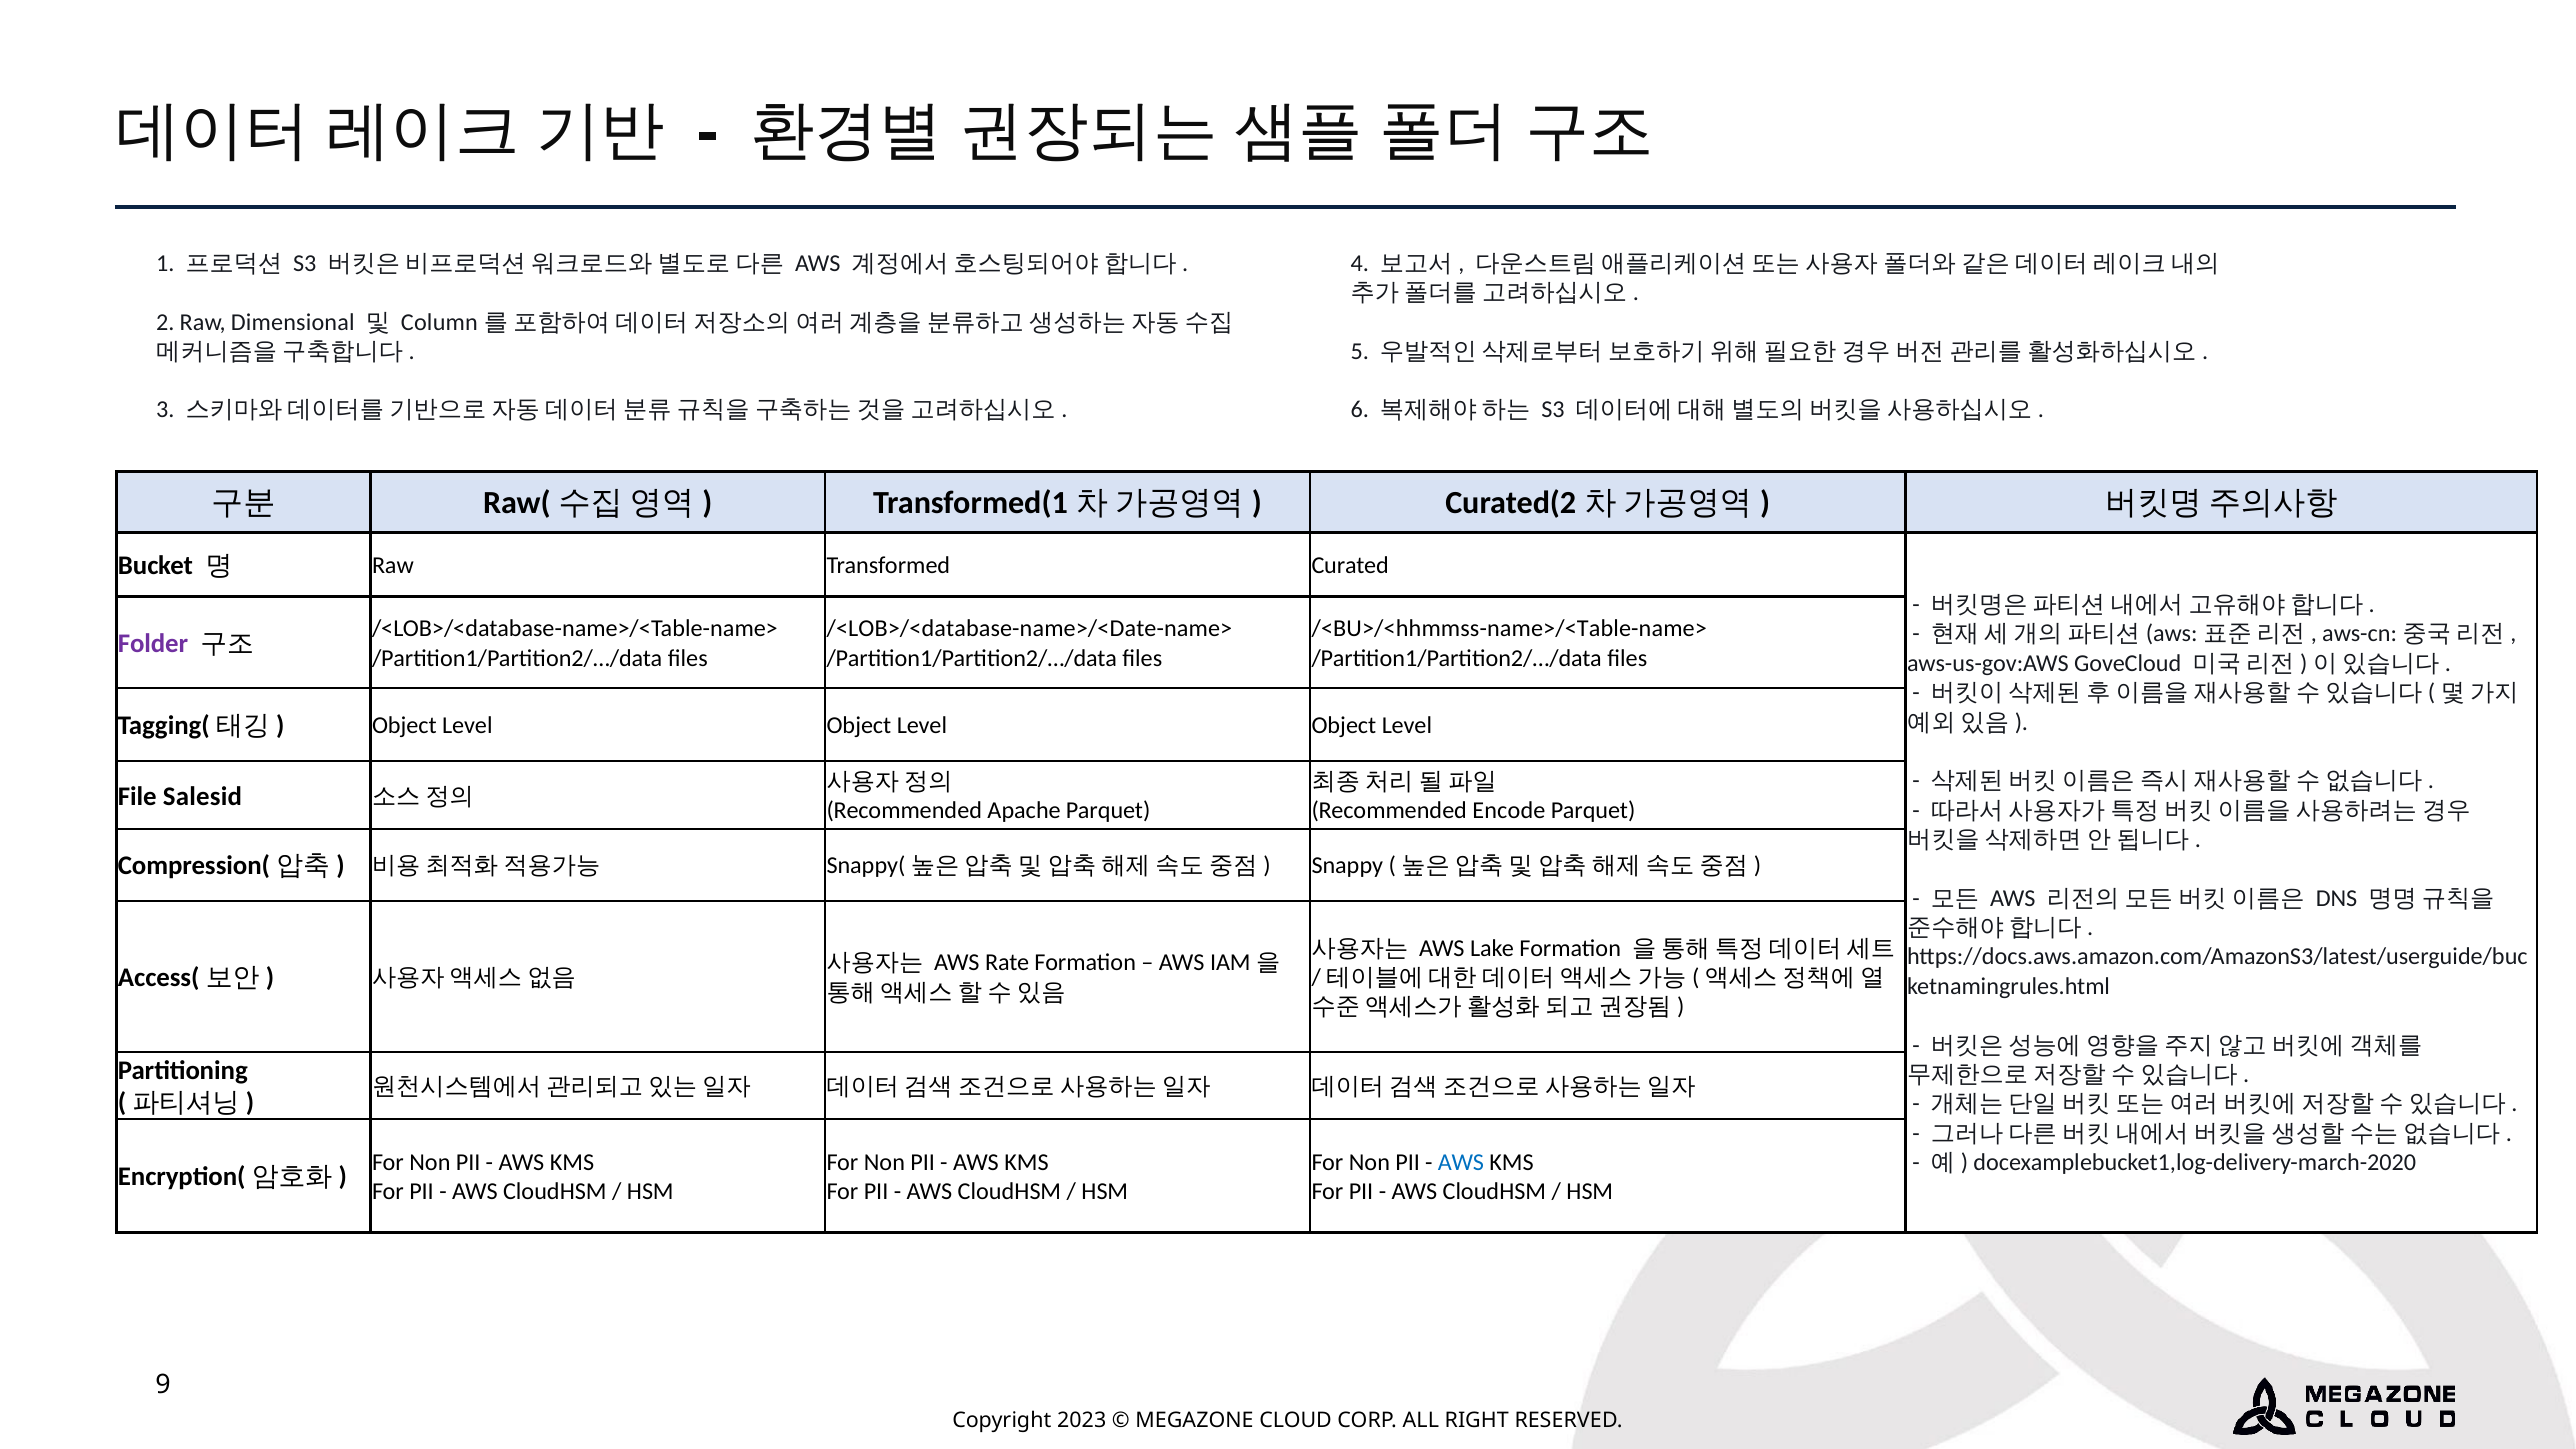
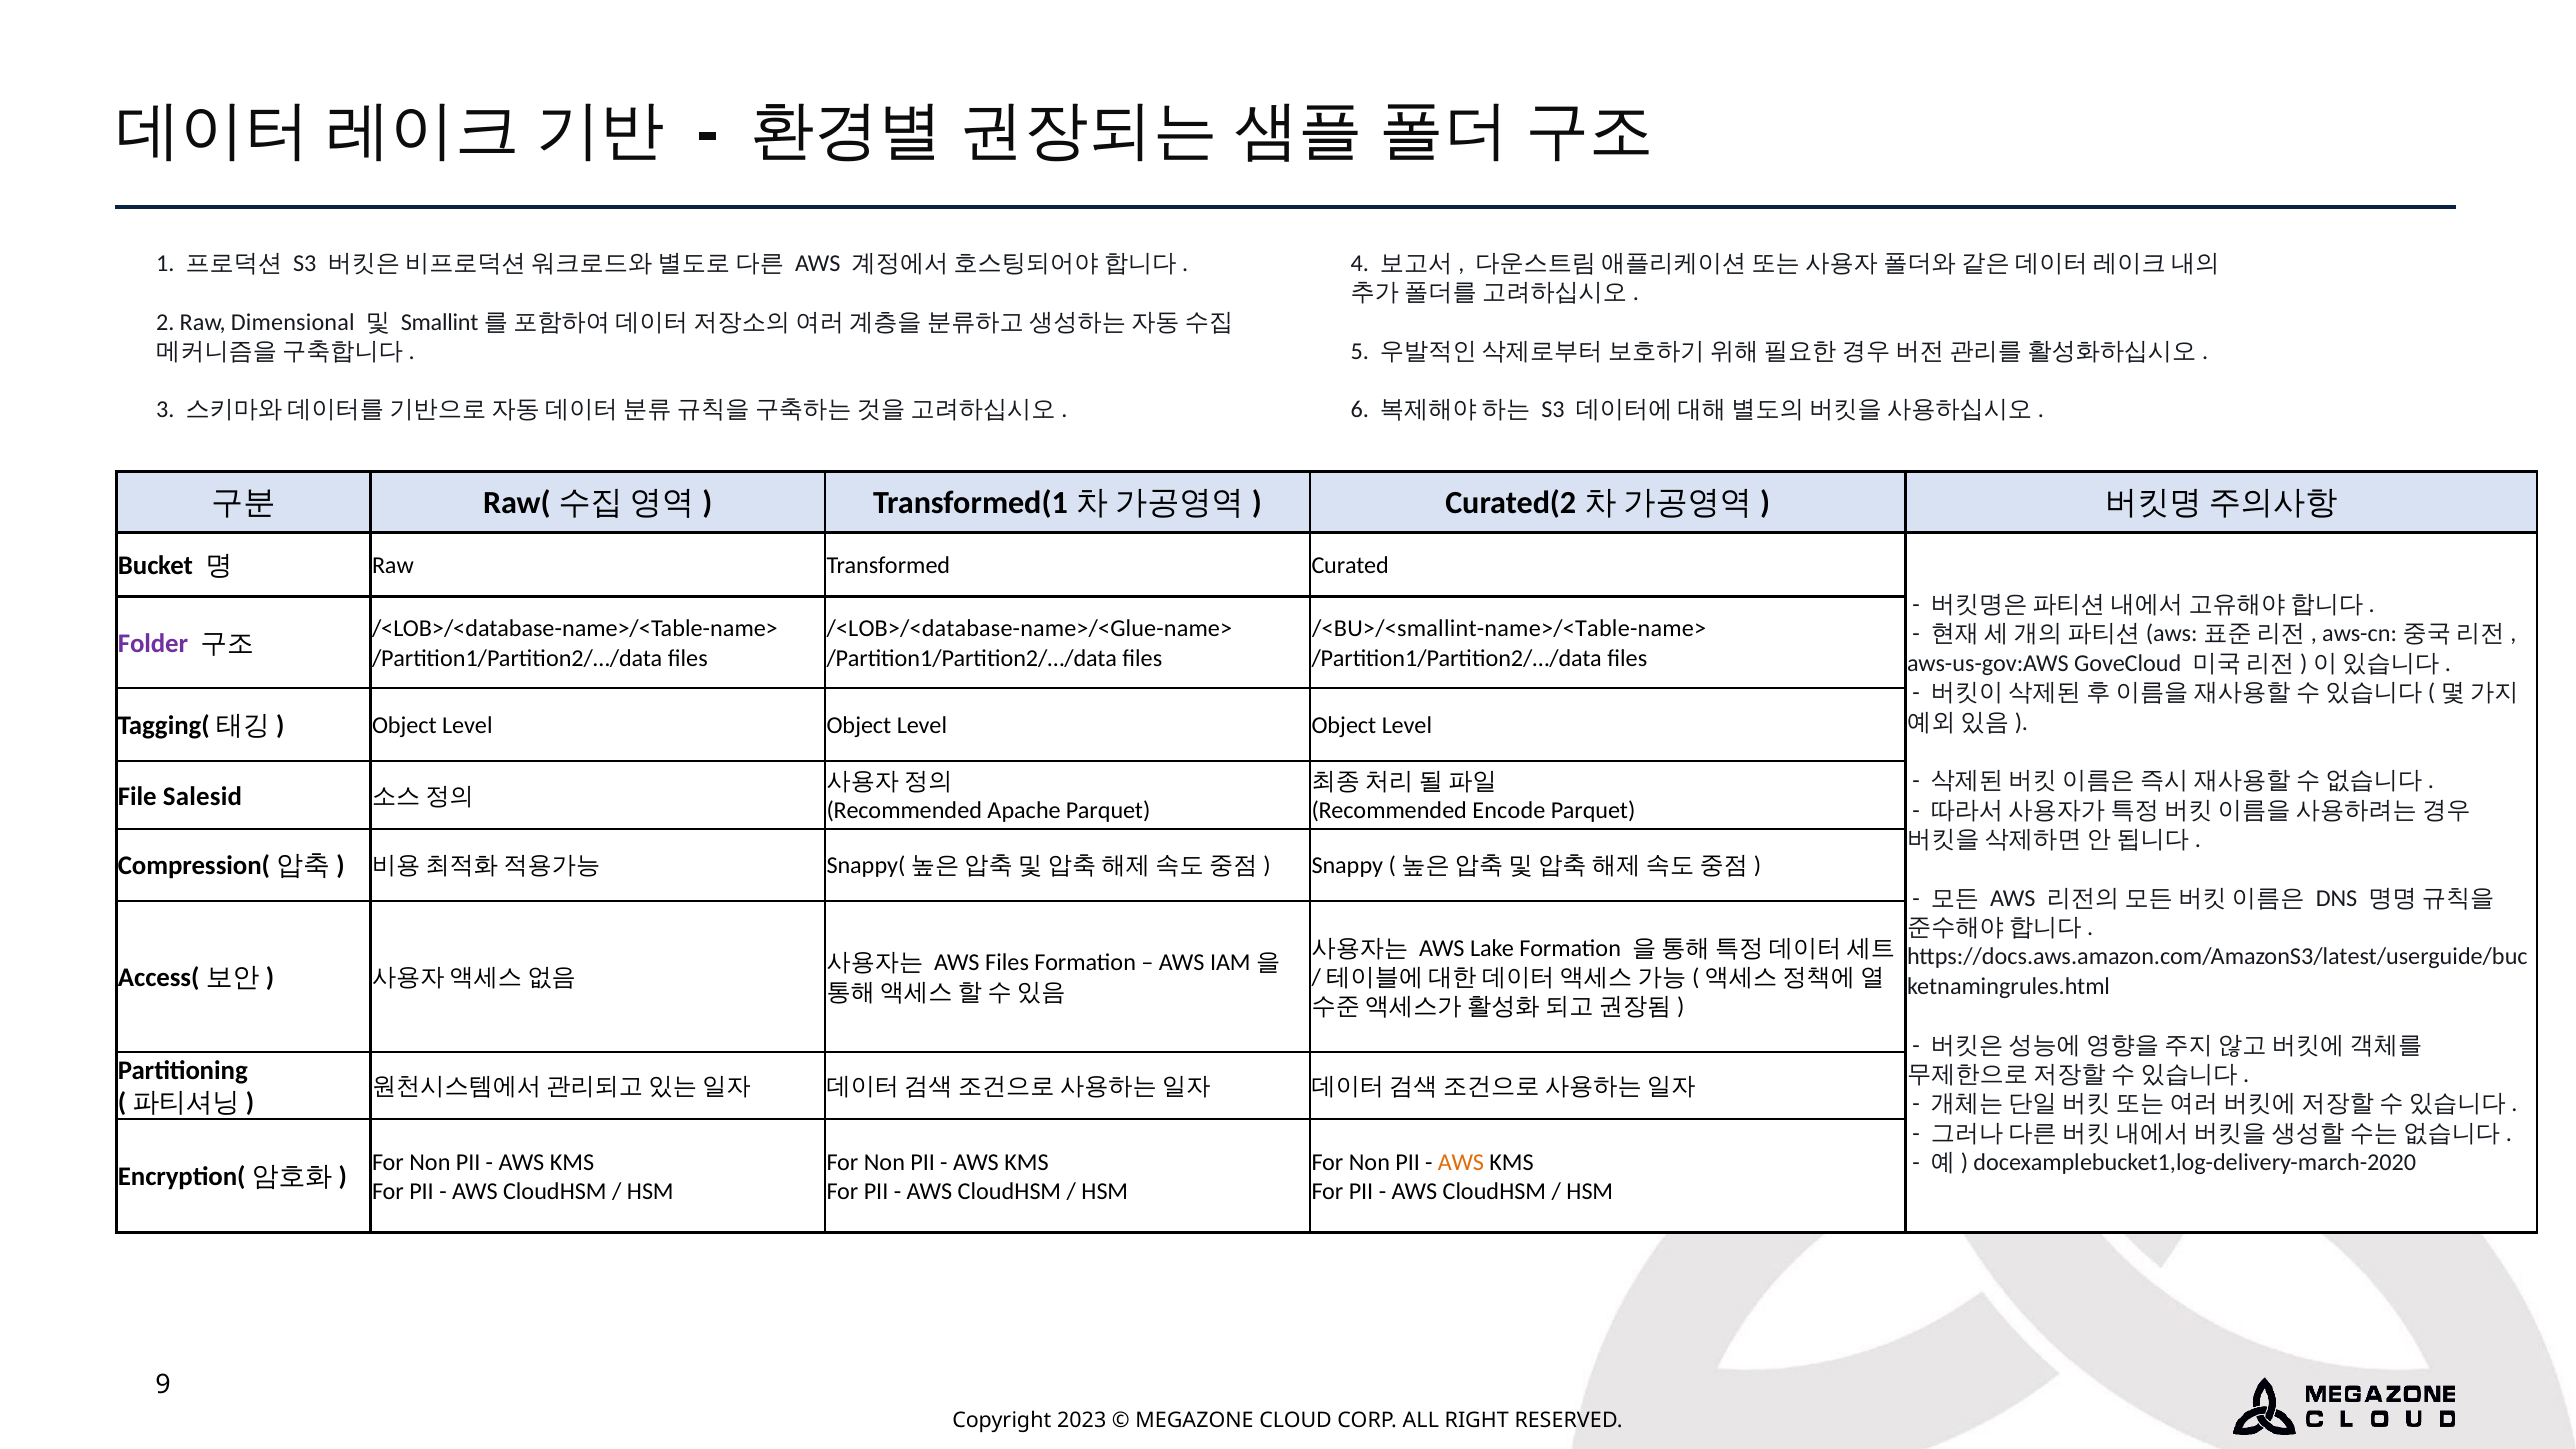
Column: Column -> Smallint
/<LOB>/<database-name>/<Date-name>: /<LOB>/<database-name>/<Date-name> -> /<LOB>/<database-name>/<Glue-name>
/<BU>/<hhmmss-name>/<Table-name>: /<BU>/<hhmmss-name>/<Table-name> -> /<BU>/<smallint-name>/<Table-name>
AWS Rate: Rate -> Files
AWS at (1461, 1162) colour: blue -> orange
